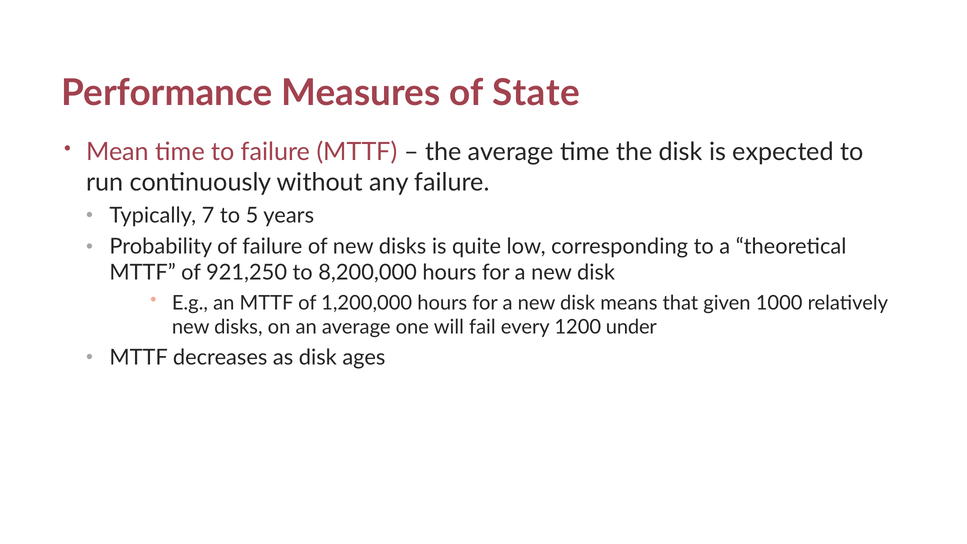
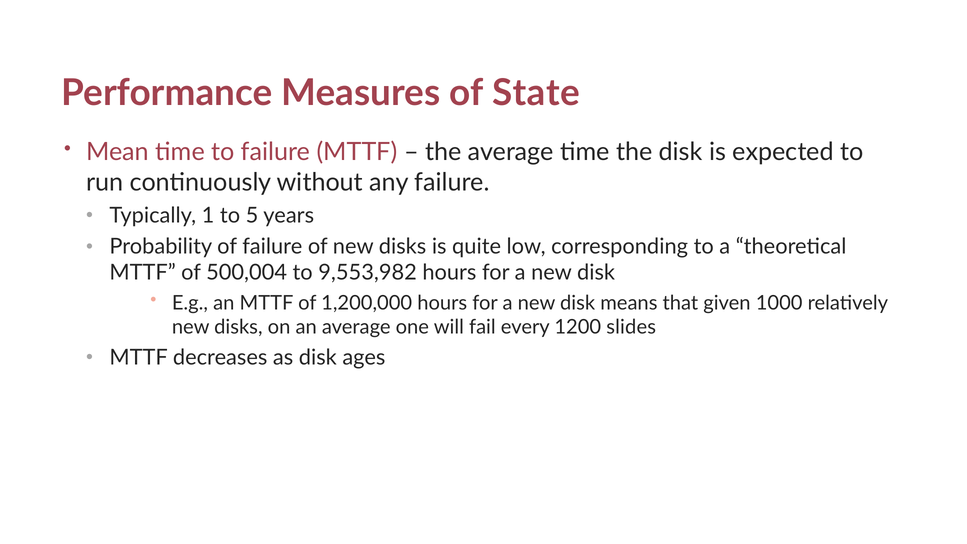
7: 7 -> 1
921,250: 921,250 -> 500,004
8,200,000: 8,200,000 -> 9,553,982
under: under -> slides
